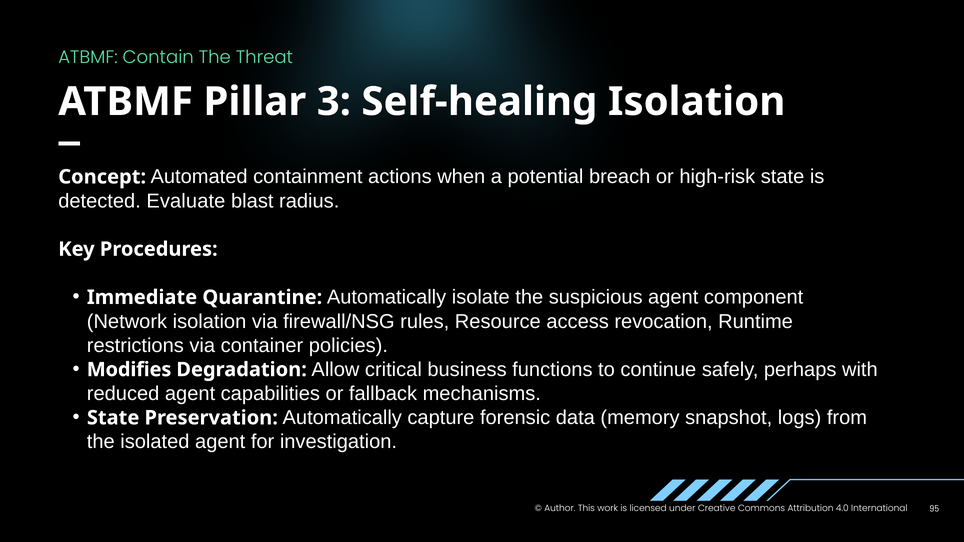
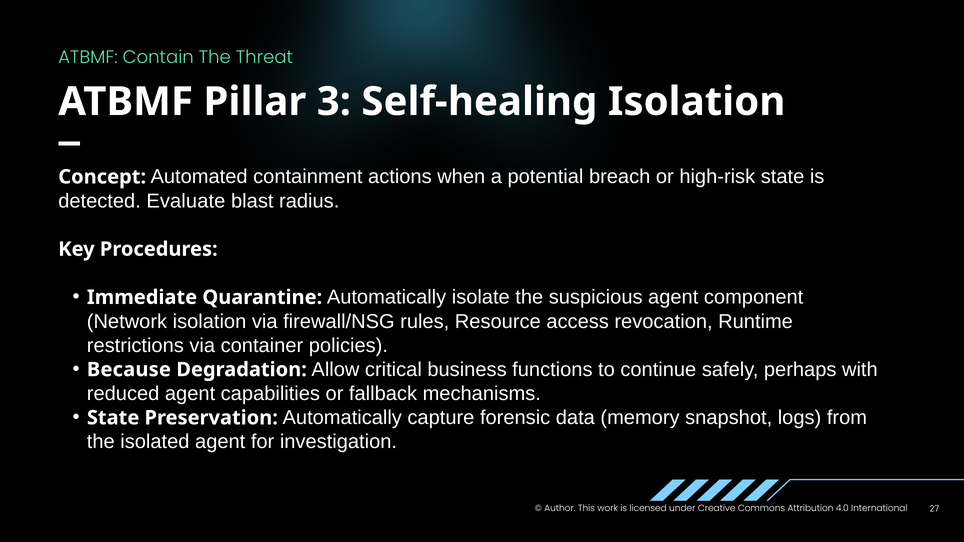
Modifies: Modifies -> Because
95: 95 -> 27
